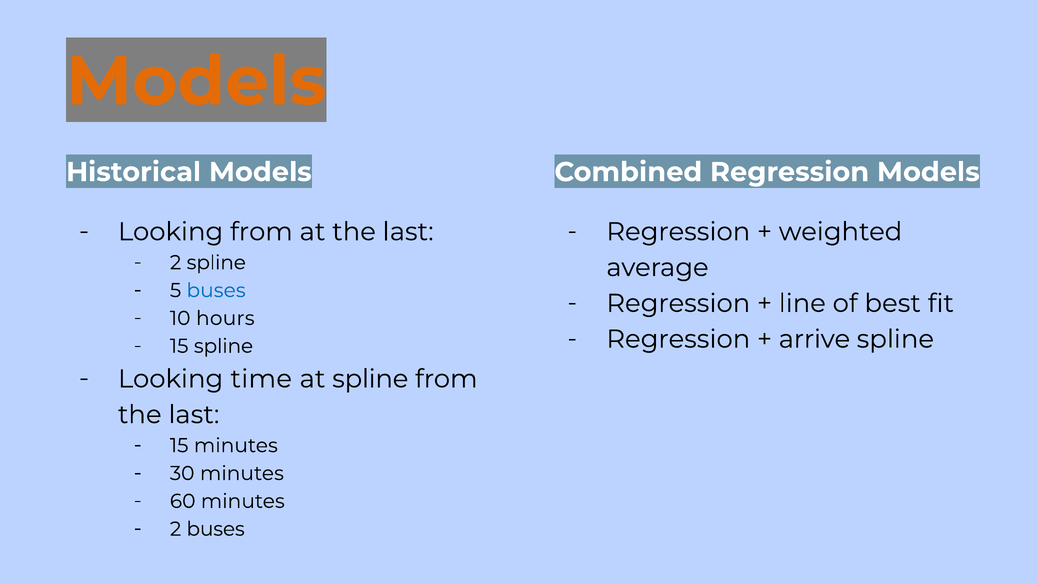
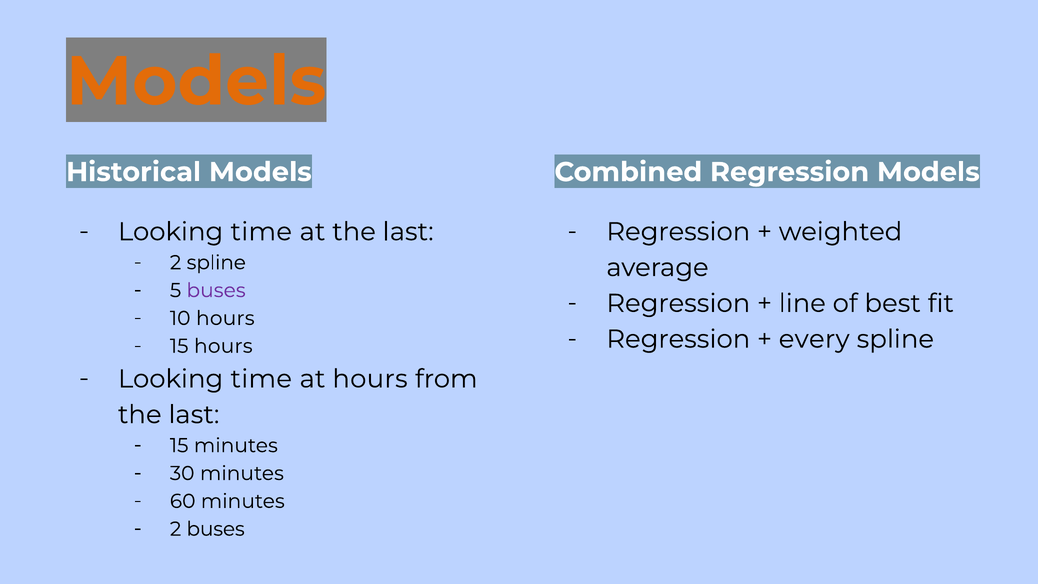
from at (261, 232): from -> time
buses at (216, 290) colour: blue -> purple
arrive: arrive -> every
15 spline: spline -> hours
at spline: spline -> hours
